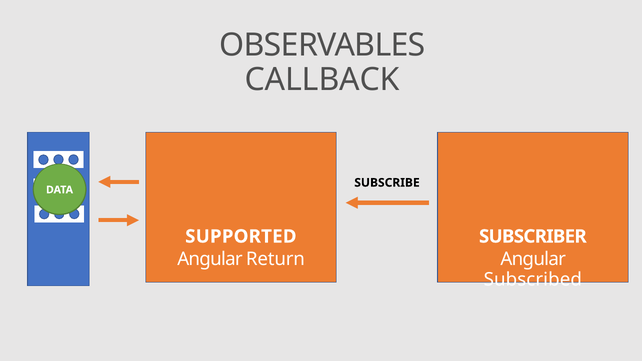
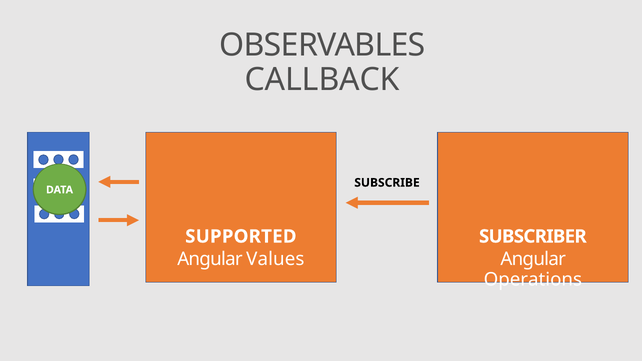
Return: Return -> Values
Subscribed: Subscribed -> Operations
